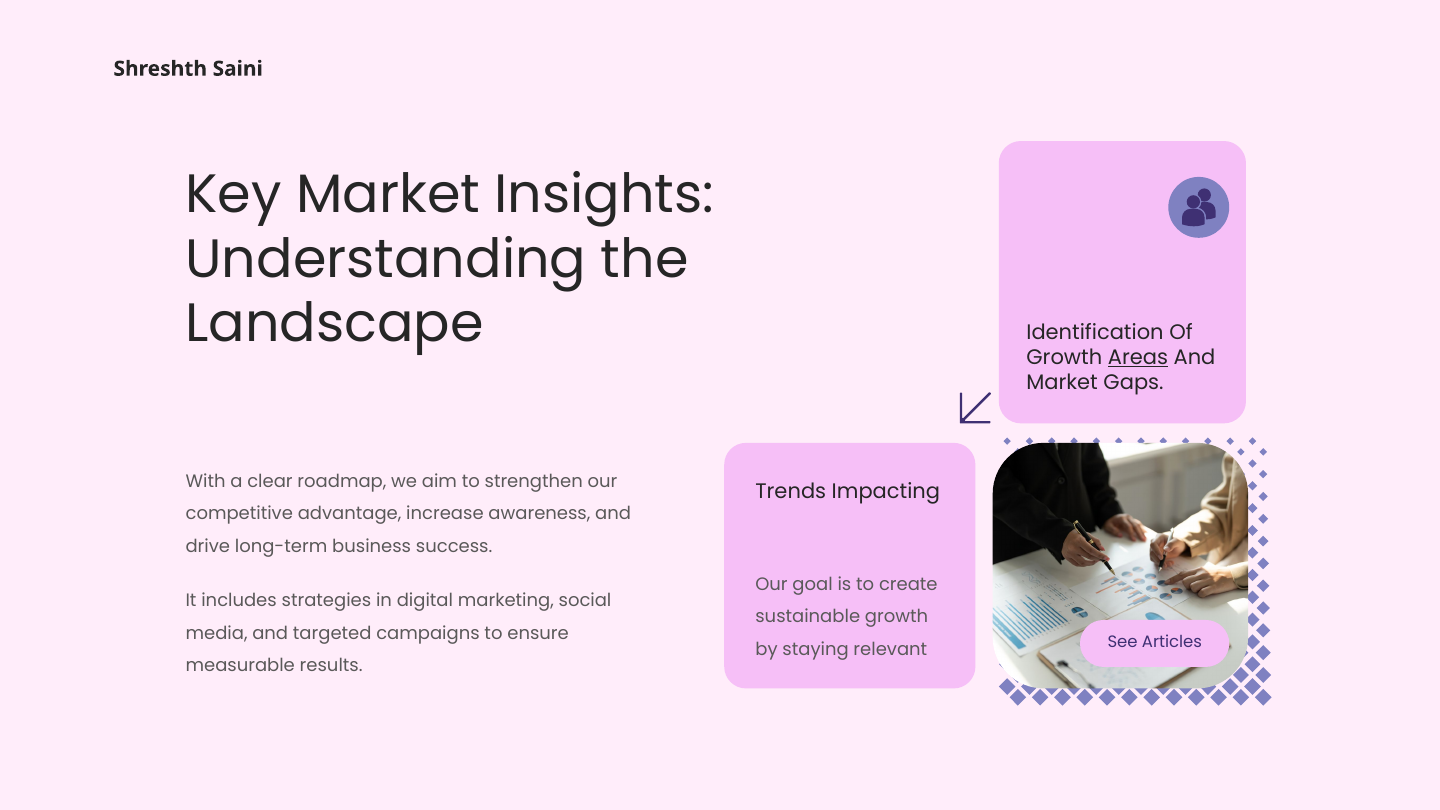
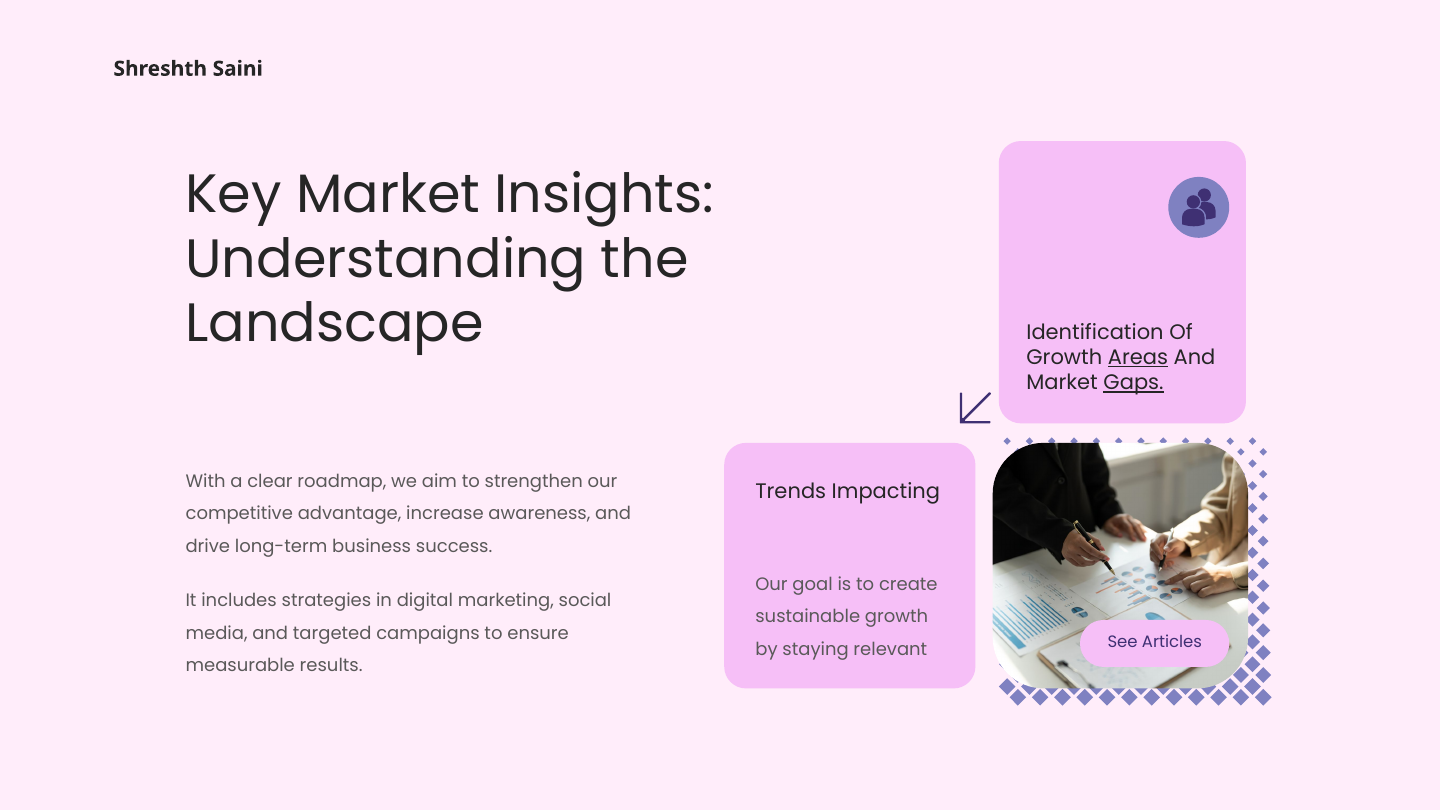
Gaps underline: none -> present
